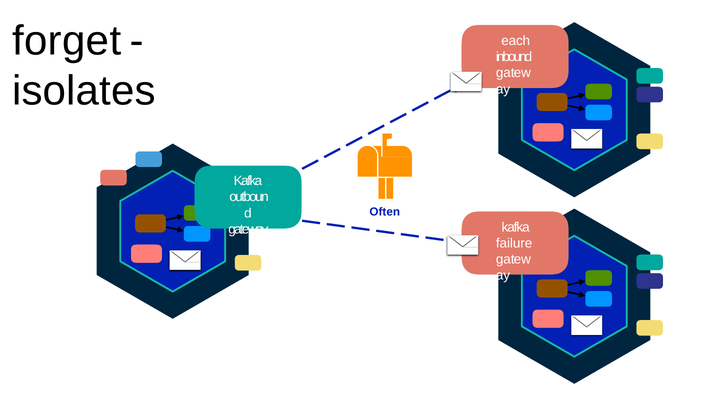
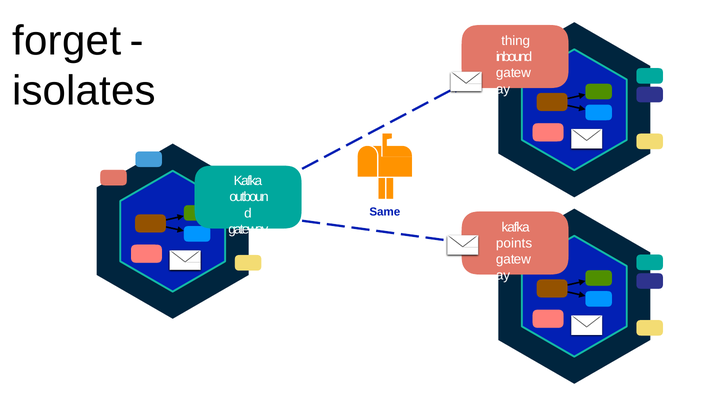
each: each -> thing
Often: Often -> Same
failure: failure -> points
